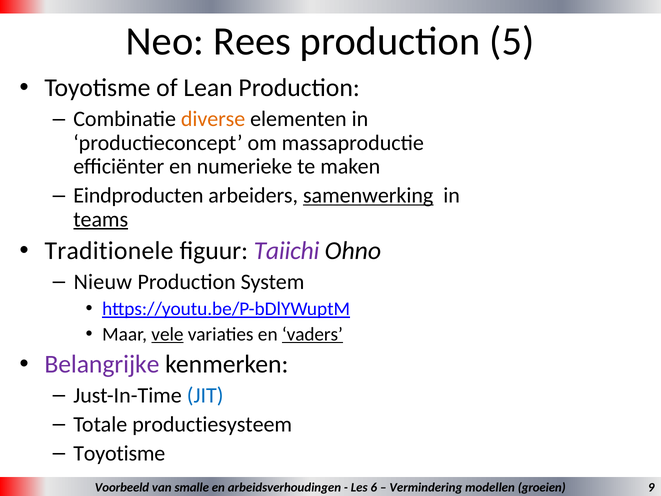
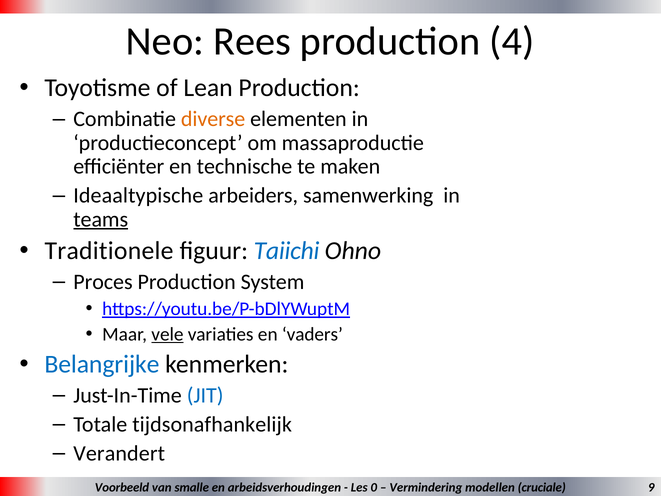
5: 5 -> 4
numerieke: numerieke -> technische
Eindproducten: Eindproducten -> Ideaaltypische
samenwerking underline: present -> none
Taiichi colour: purple -> blue
Nieuw: Nieuw -> Proces
vaders underline: present -> none
Belangrijke colour: purple -> blue
productiesysteem: productiesysteem -> tijdsonafhankelijk
Toyotisme at (119, 453): Toyotisme -> Verandert
6: 6 -> 0
groeien: groeien -> cruciale
